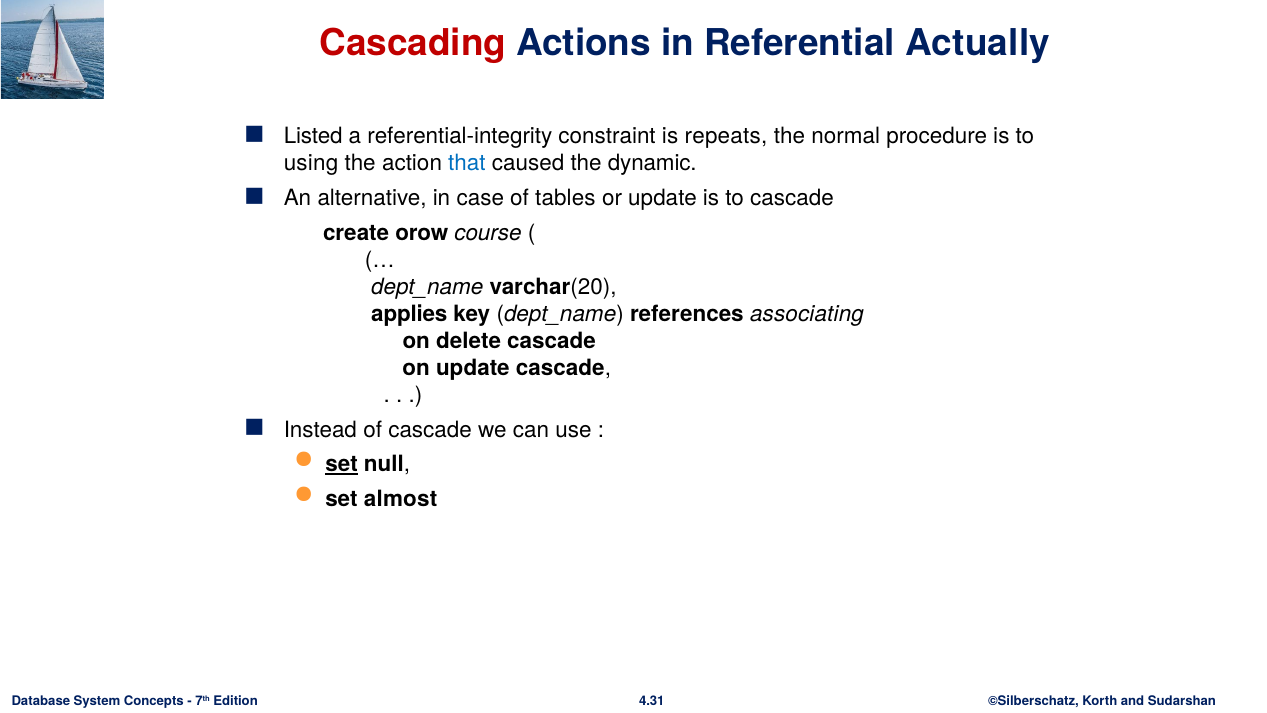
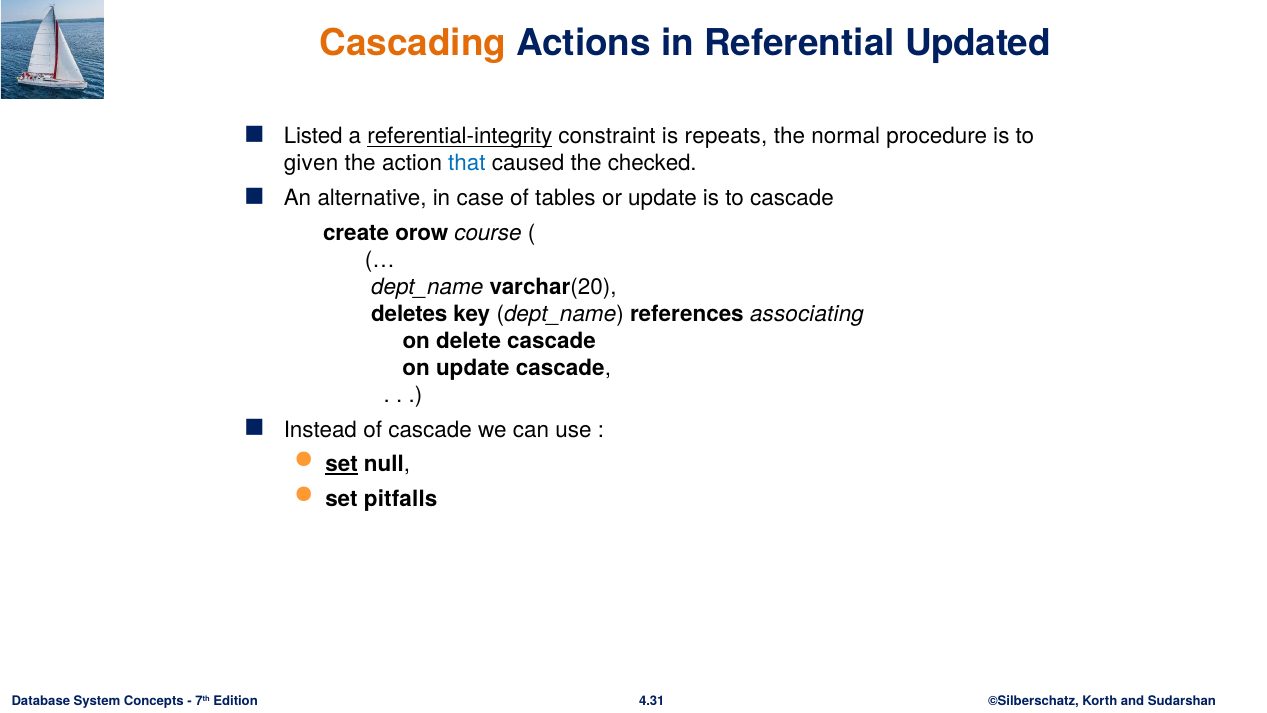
Cascading colour: red -> orange
Actually: Actually -> Updated
referential-integrity underline: none -> present
using: using -> given
dynamic: dynamic -> checked
applies: applies -> deletes
almost: almost -> pitfalls
